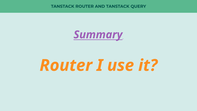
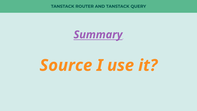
Router at (66, 65): Router -> Source
